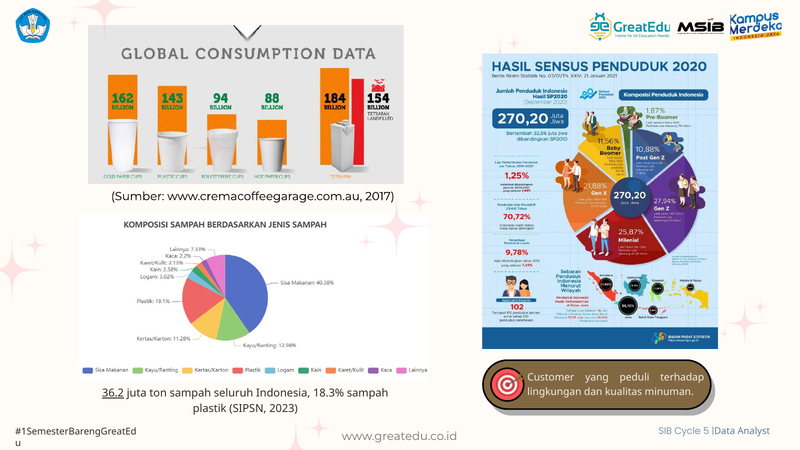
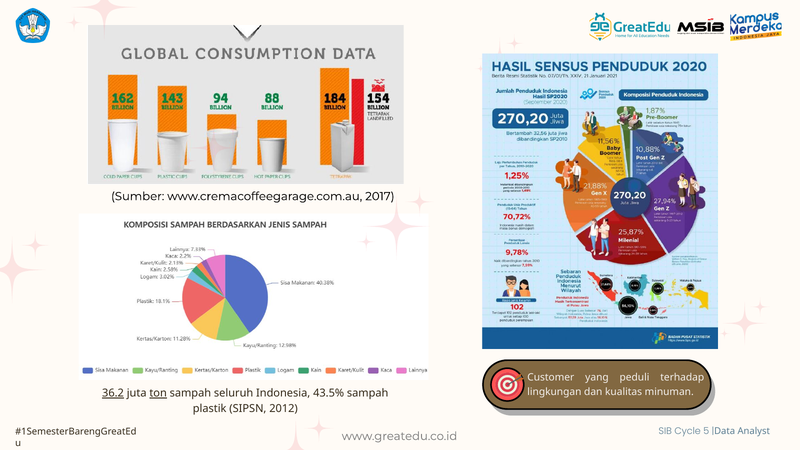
ton underline: none -> present
18.3%: 18.3% -> 43.5%
2023: 2023 -> 2012
